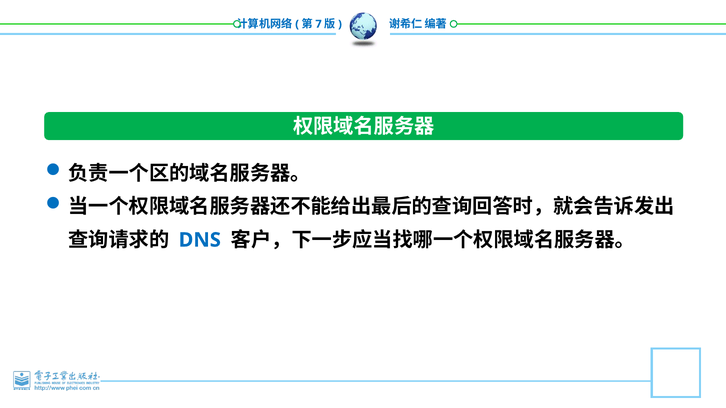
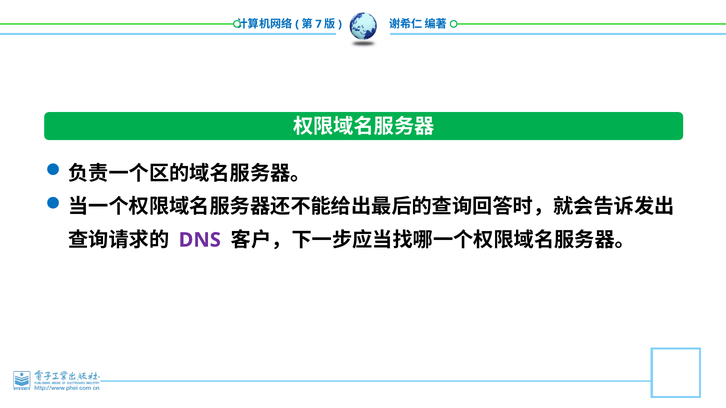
DNS colour: blue -> purple
